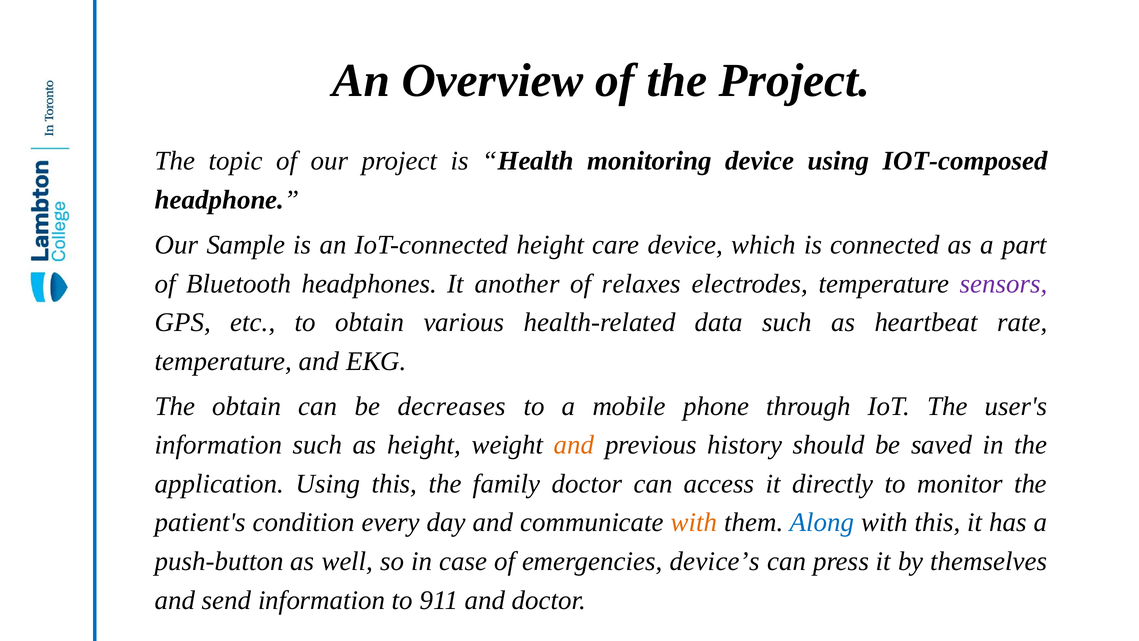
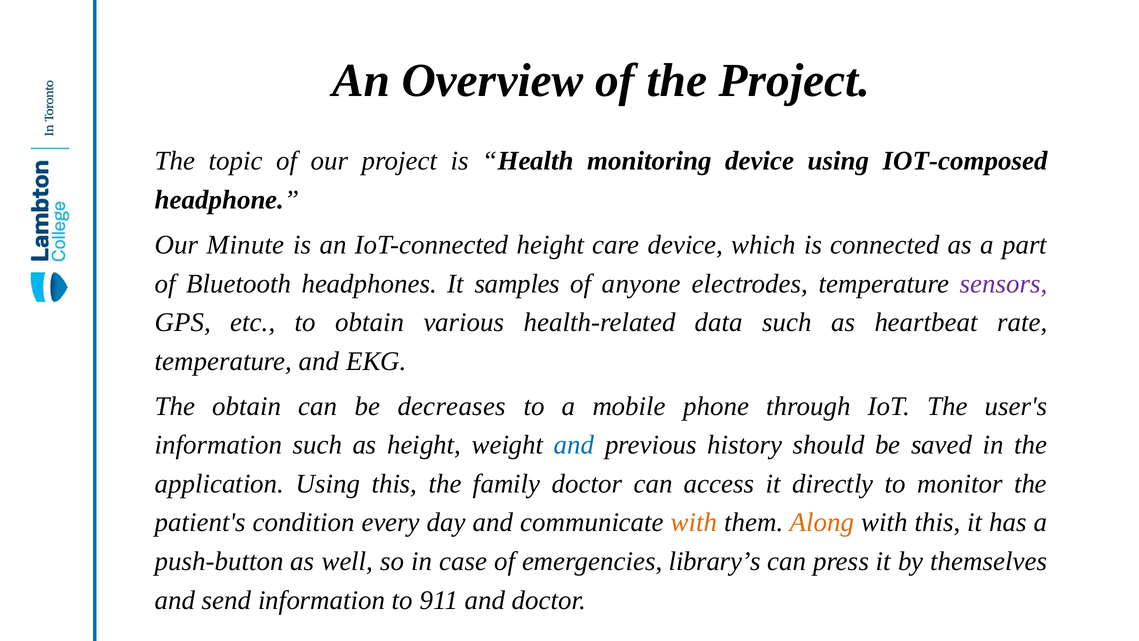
Sample: Sample -> Minute
another: another -> samples
relaxes: relaxes -> anyone
and at (574, 445) colour: orange -> blue
Along colour: blue -> orange
device’s: device’s -> library’s
